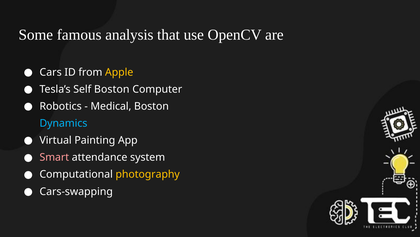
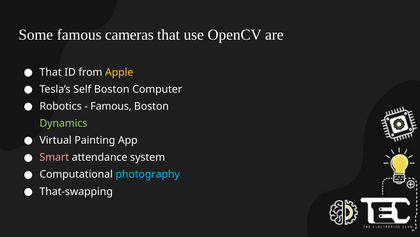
analysis: analysis -> cameras
Cars at (51, 72): Cars -> That
Medical at (111, 106): Medical -> Famous
Dynamics colour: light blue -> light green
photography colour: yellow -> light blue
Cars-swapping: Cars-swapping -> That-swapping
